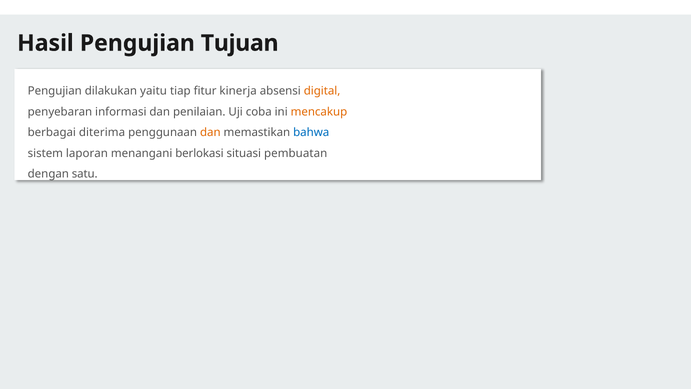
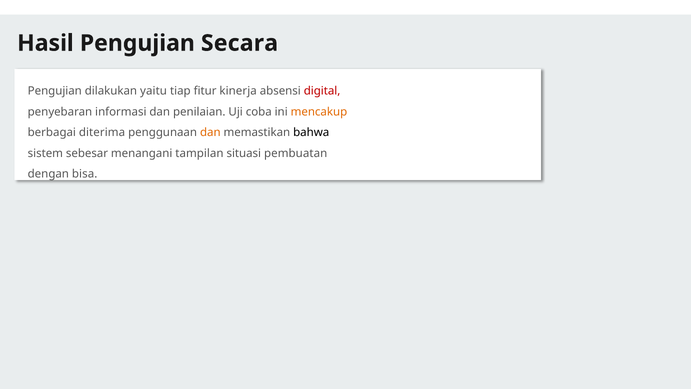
Tujuan: Tujuan -> Secara
digital colour: orange -> red
bahwa colour: blue -> black
laporan: laporan -> sebesar
berlokasi: berlokasi -> tampilan
satu: satu -> bisa
